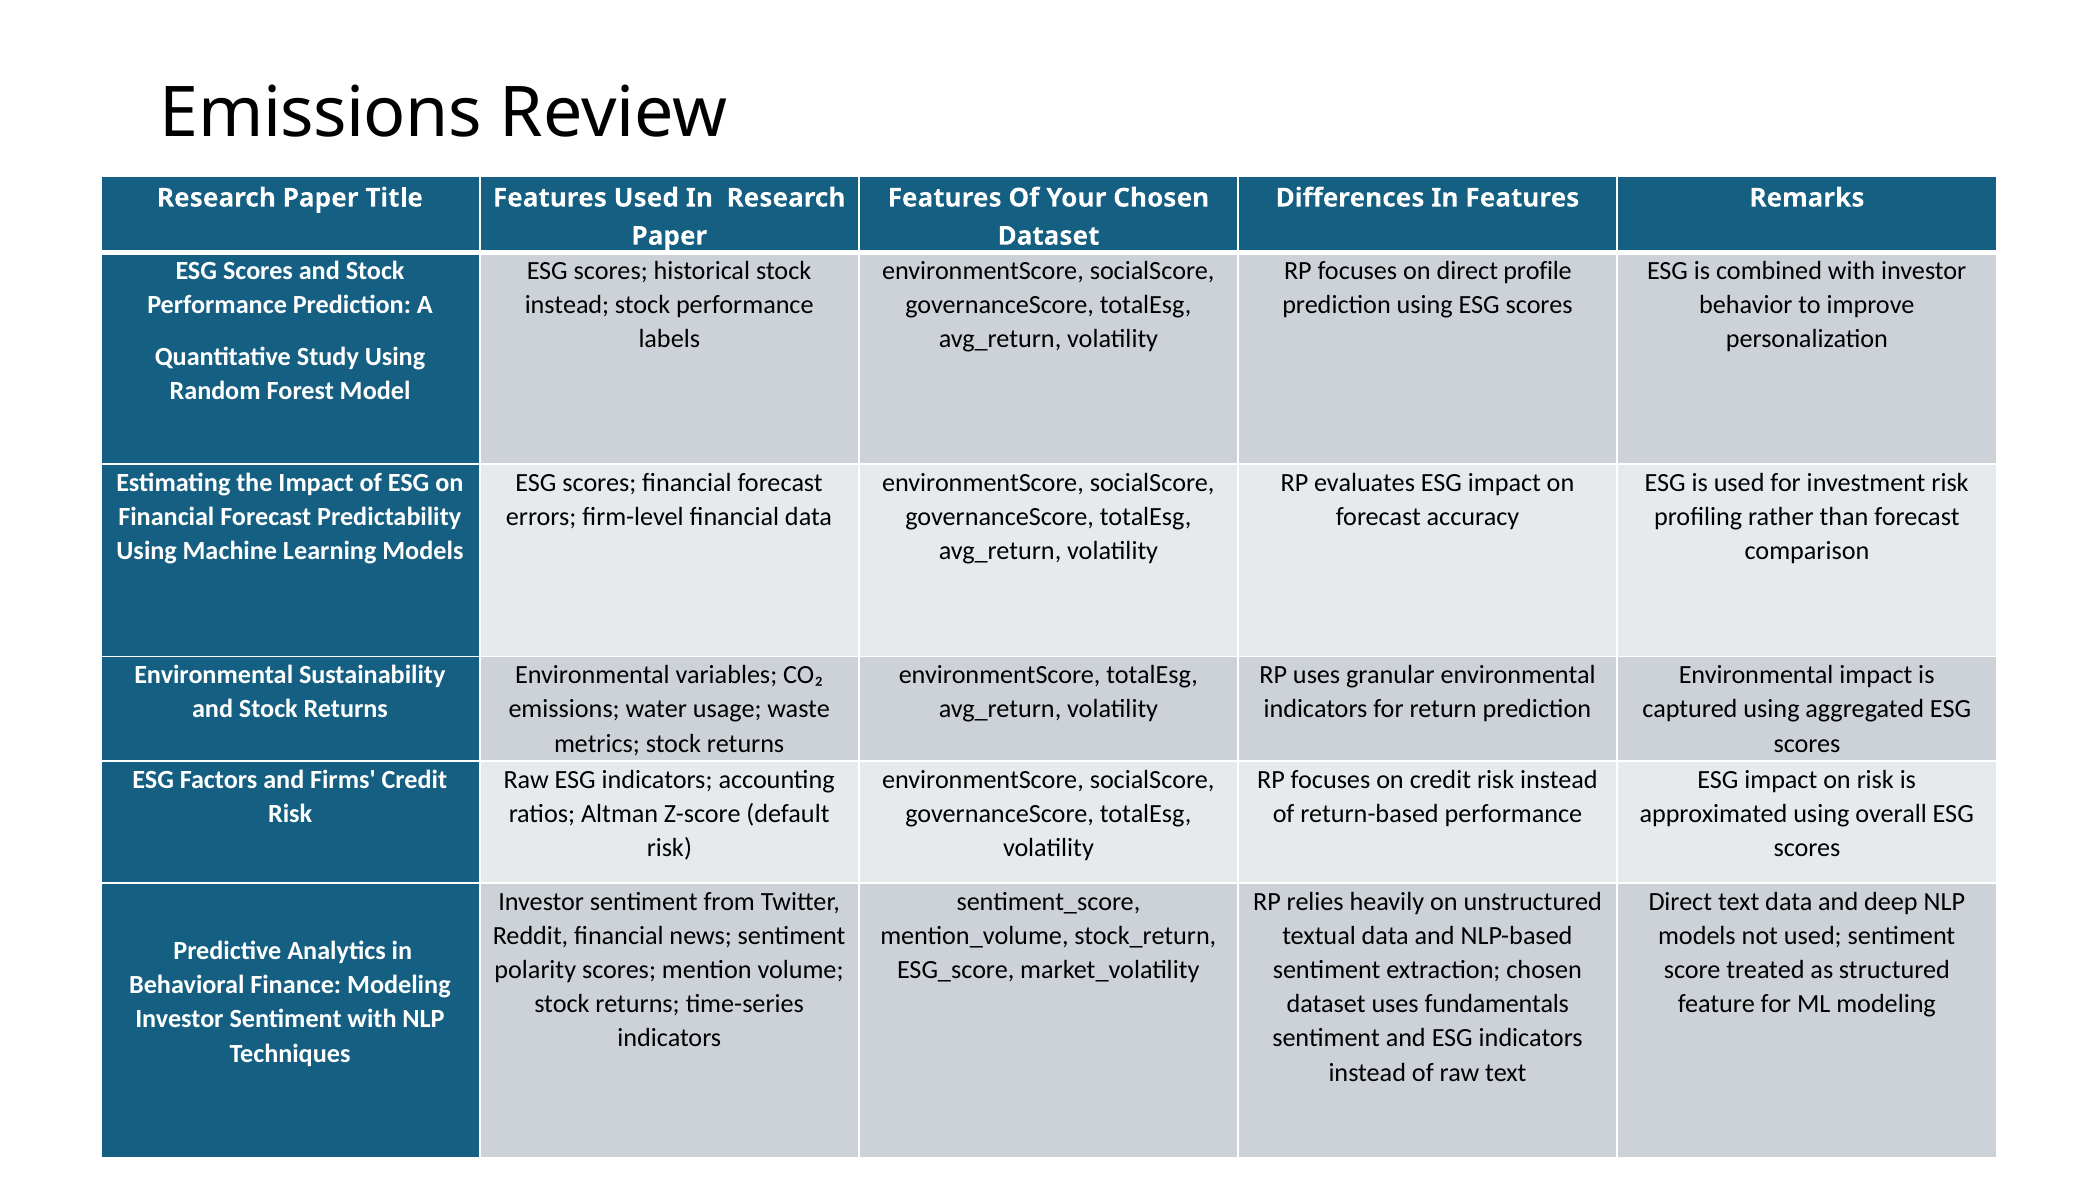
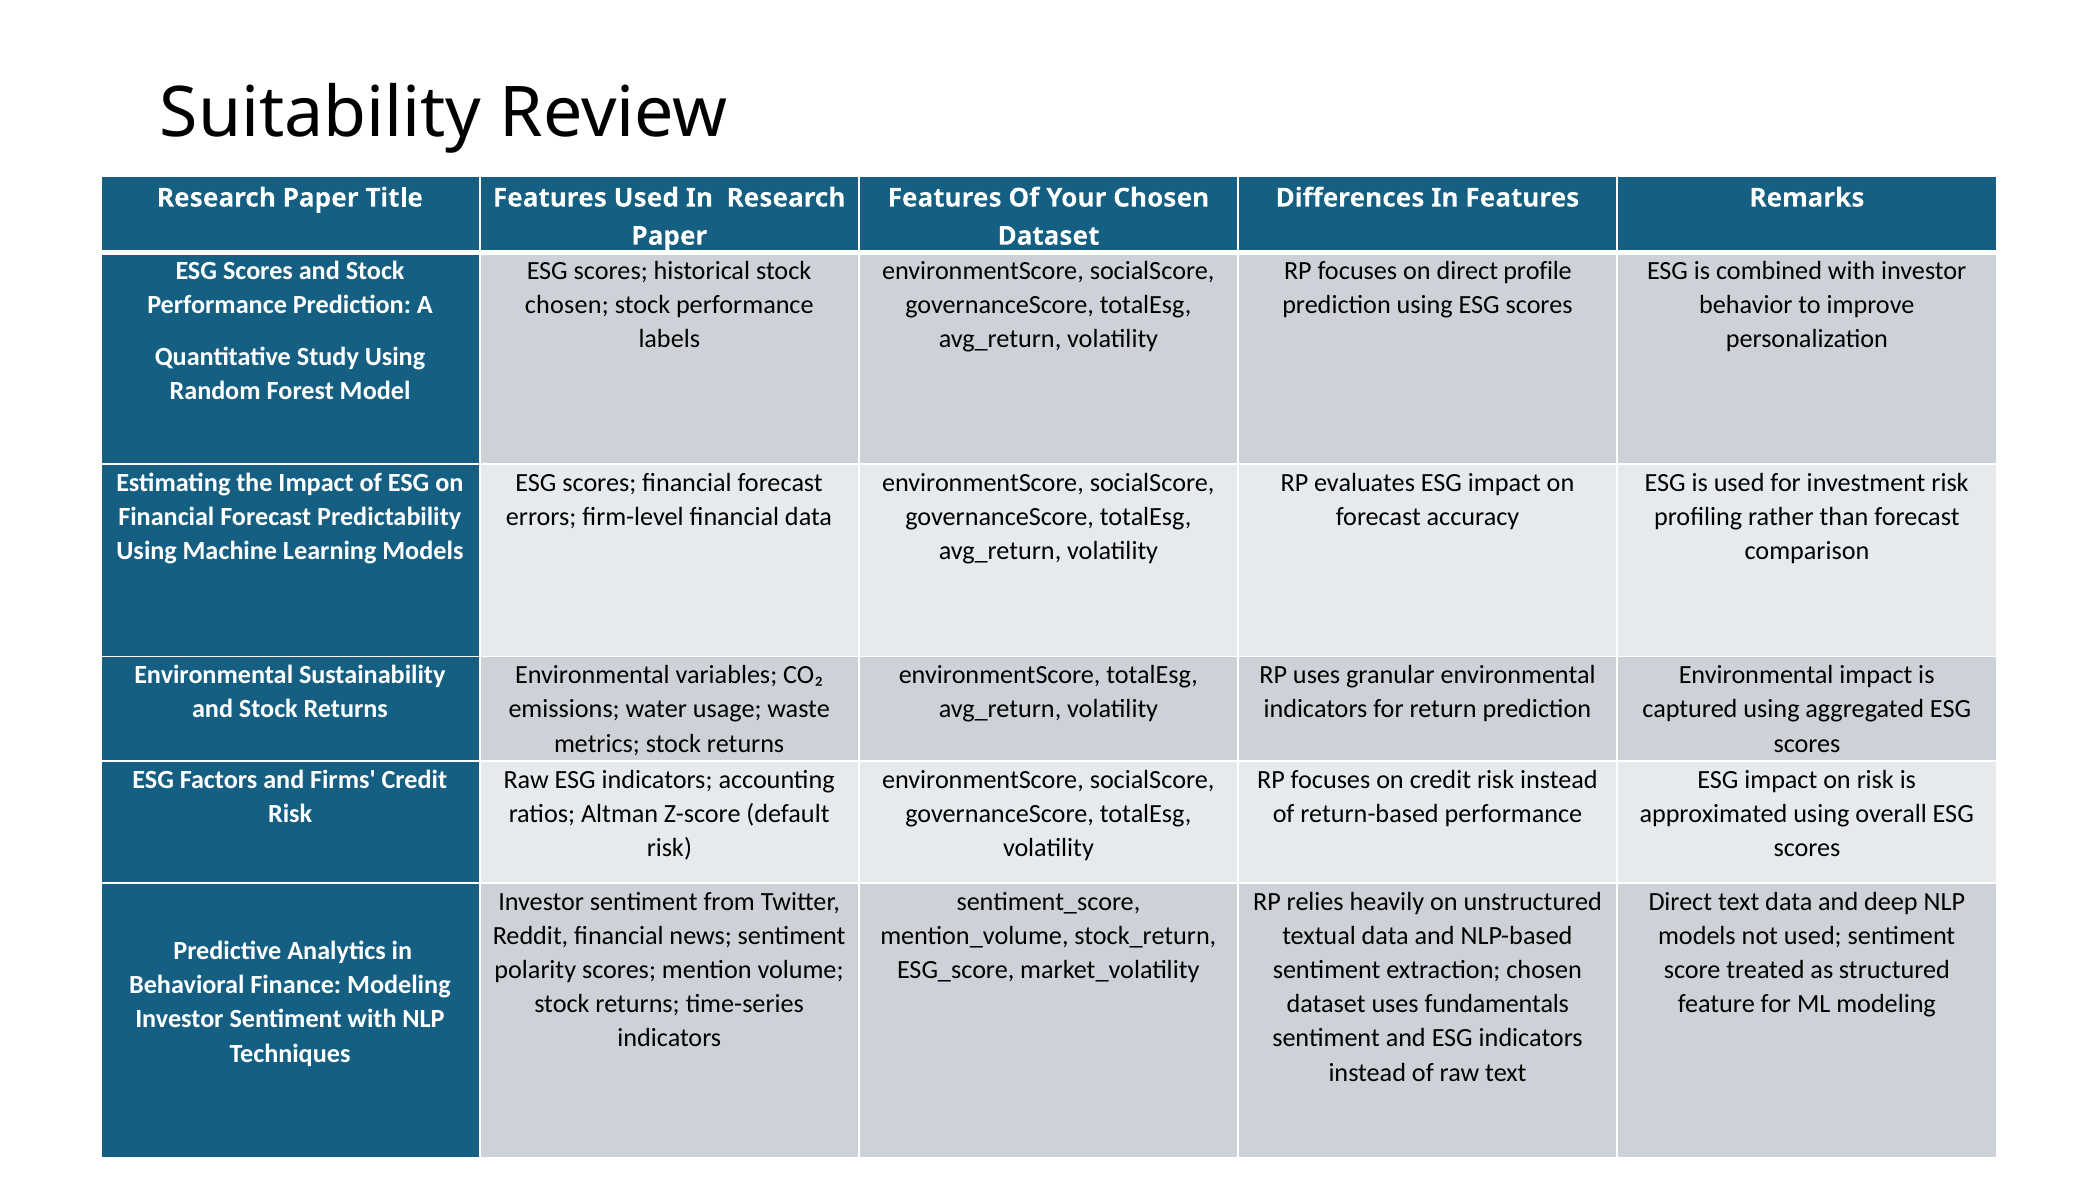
Emissions at (321, 113): Emissions -> Suitability
instead at (567, 305): instead -> chosen
